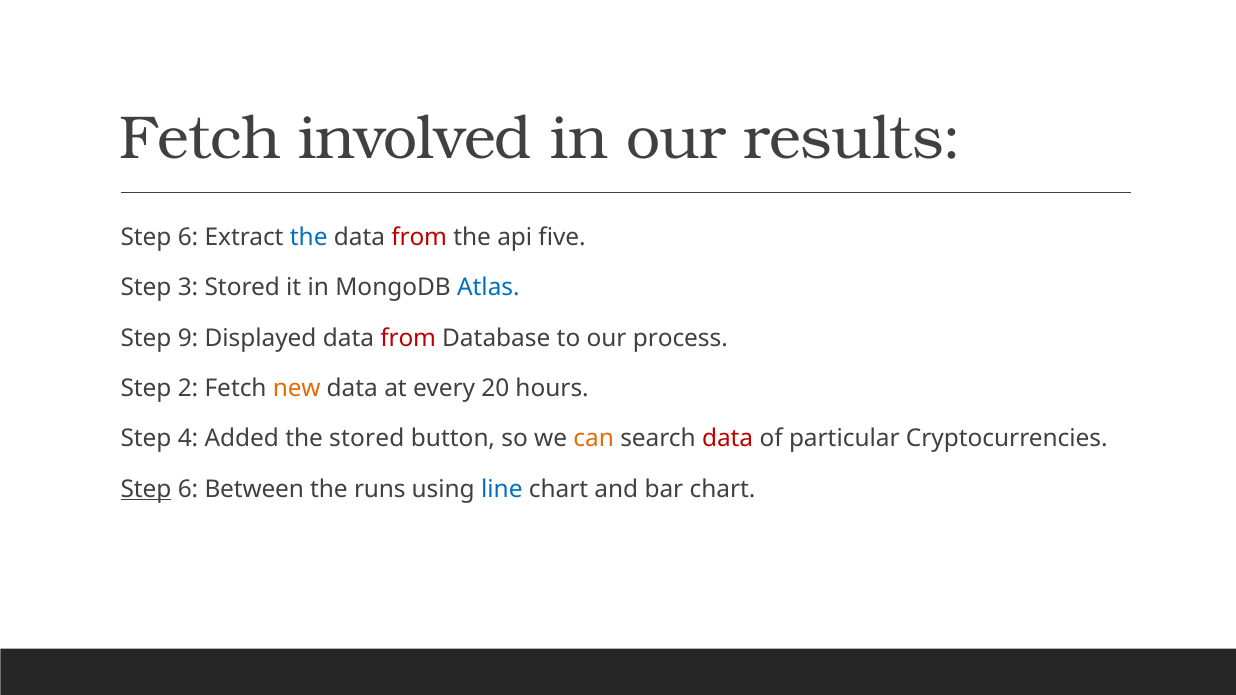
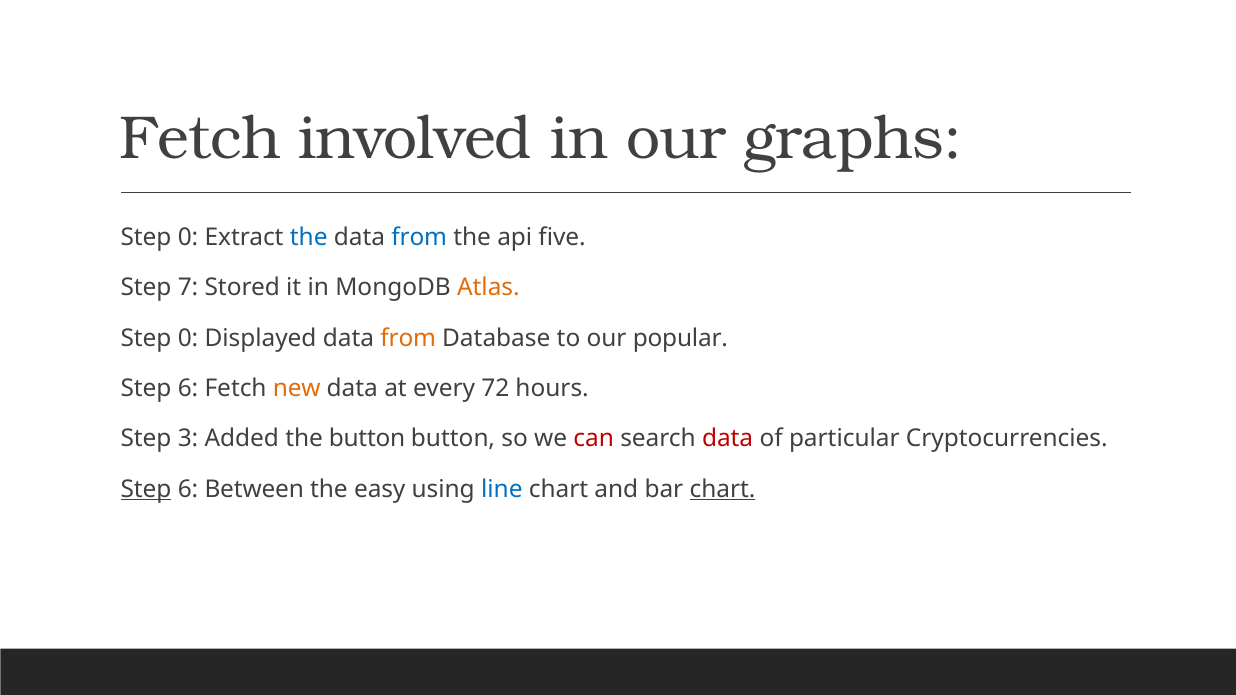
results: results -> graphs
6 at (188, 238): 6 -> 0
from at (419, 238) colour: red -> blue
3: 3 -> 7
Atlas colour: blue -> orange
9 at (188, 338): 9 -> 0
from at (408, 338) colour: red -> orange
process: process -> popular
2 at (188, 389): 2 -> 6
20: 20 -> 72
4: 4 -> 3
the stored: stored -> button
can colour: orange -> red
runs: runs -> easy
chart at (723, 489) underline: none -> present
